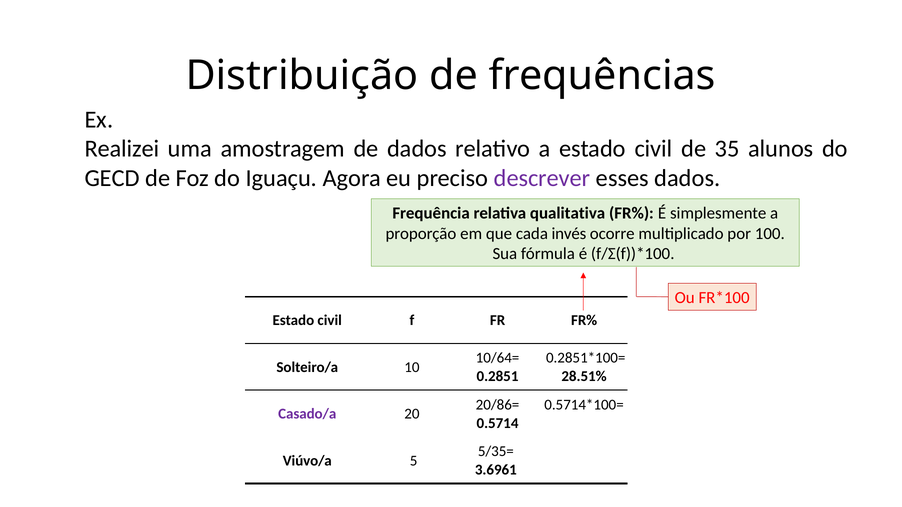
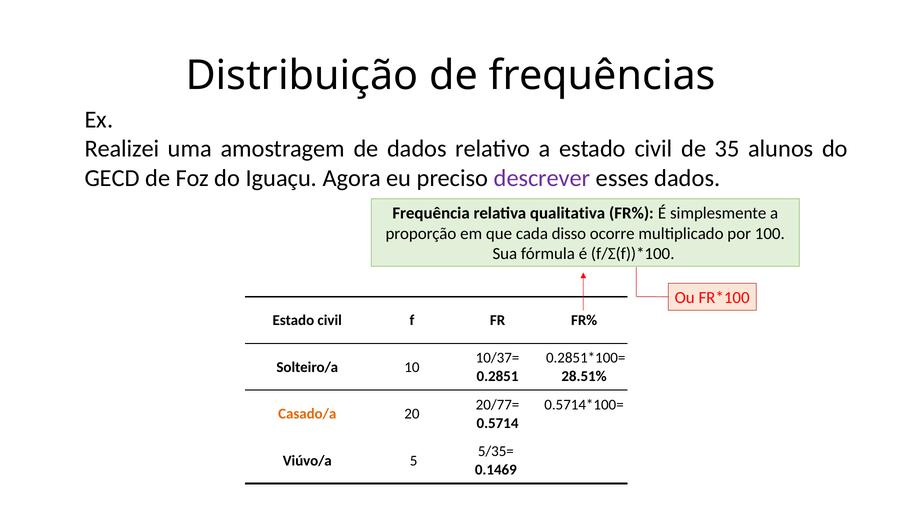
invés: invés -> disso
10/64=: 10/64= -> 10/37=
20/86=: 20/86= -> 20/77=
Casado/a colour: purple -> orange
3.6961: 3.6961 -> 0.1469
